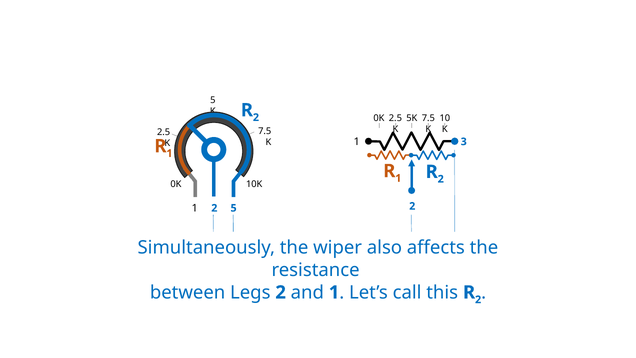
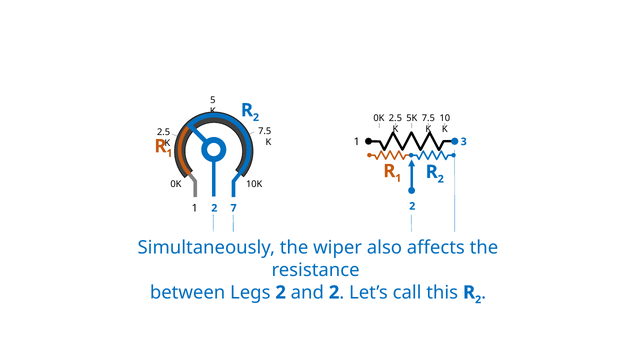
1 5: 5 -> 7
and 1: 1 -> 2
